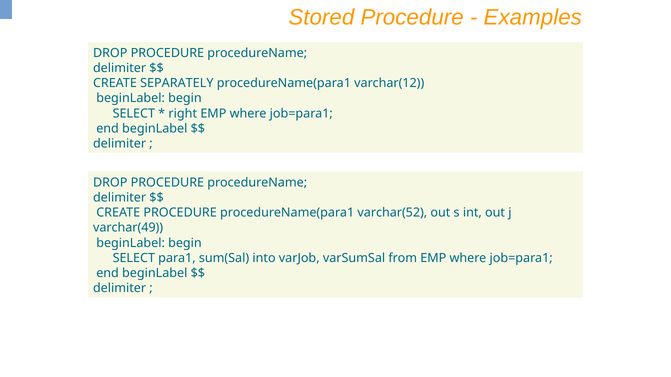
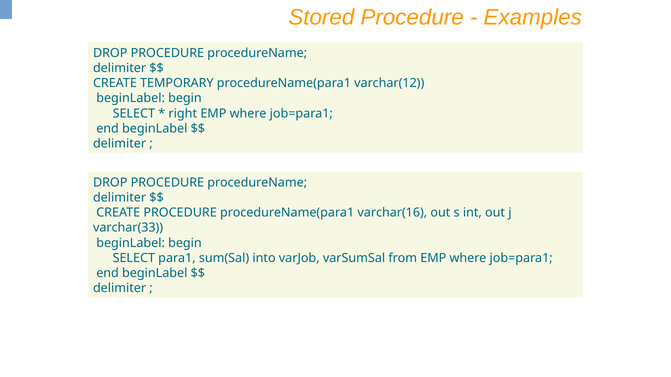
SEPARATELY: SEPARATELY -> TEMPORARY
varchar(52: varchar(52 -> varchar(16
varchar(49: varchar(49 -> varchar(33
